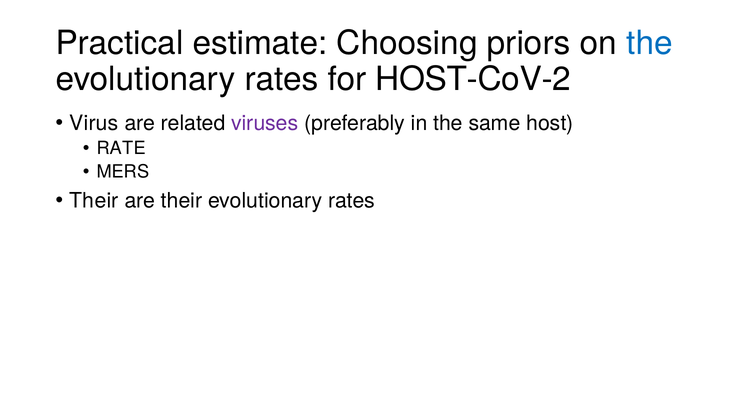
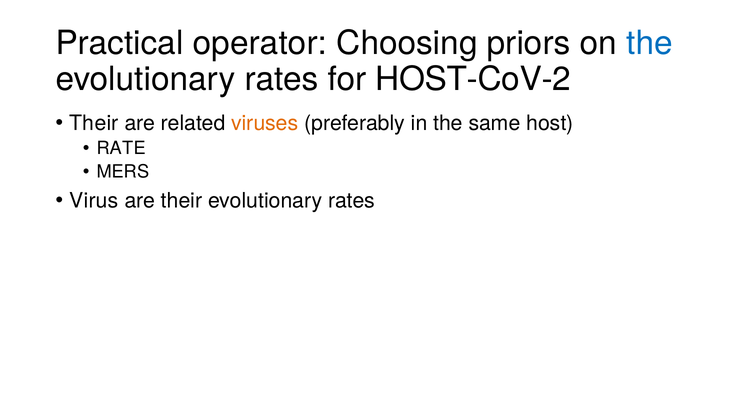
estimate: estimate -> operator
Virus at (94, 123): Virus -> Their
viruses colour: purple -> orange
Their at (94, 201): Their -> Virus
